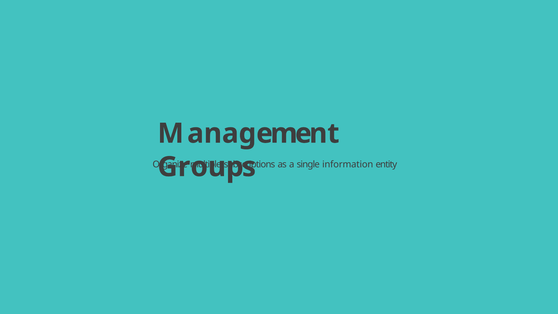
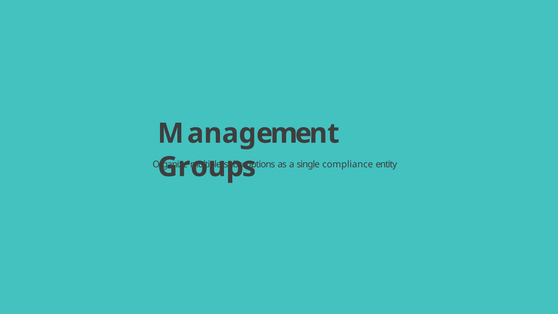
information: information -> compliance
